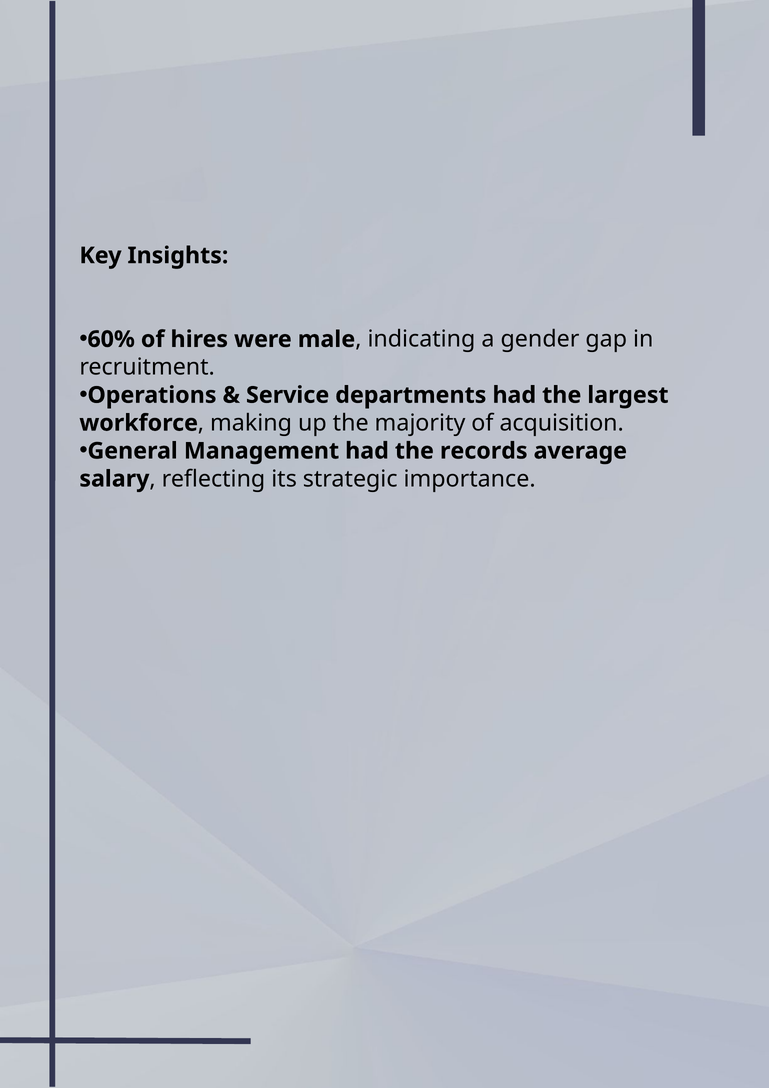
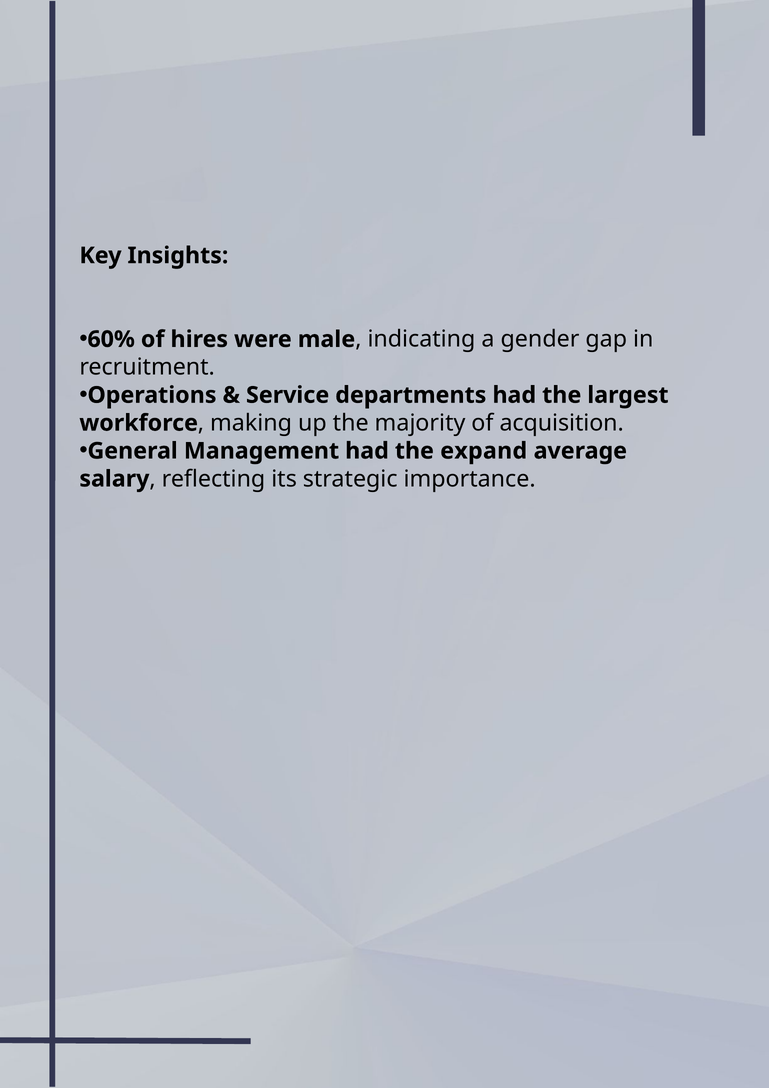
records: records -> expand
